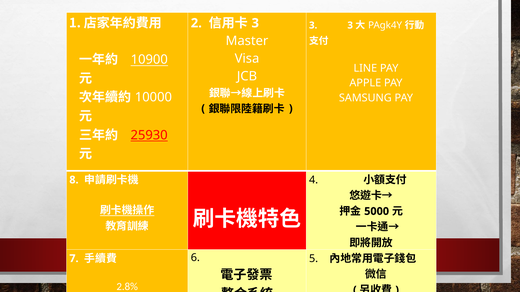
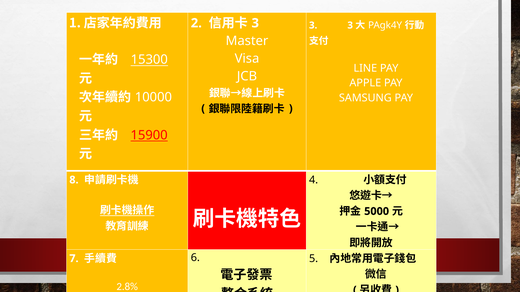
10900: 10900 -> 15300
25930: 25930 -> 15900
